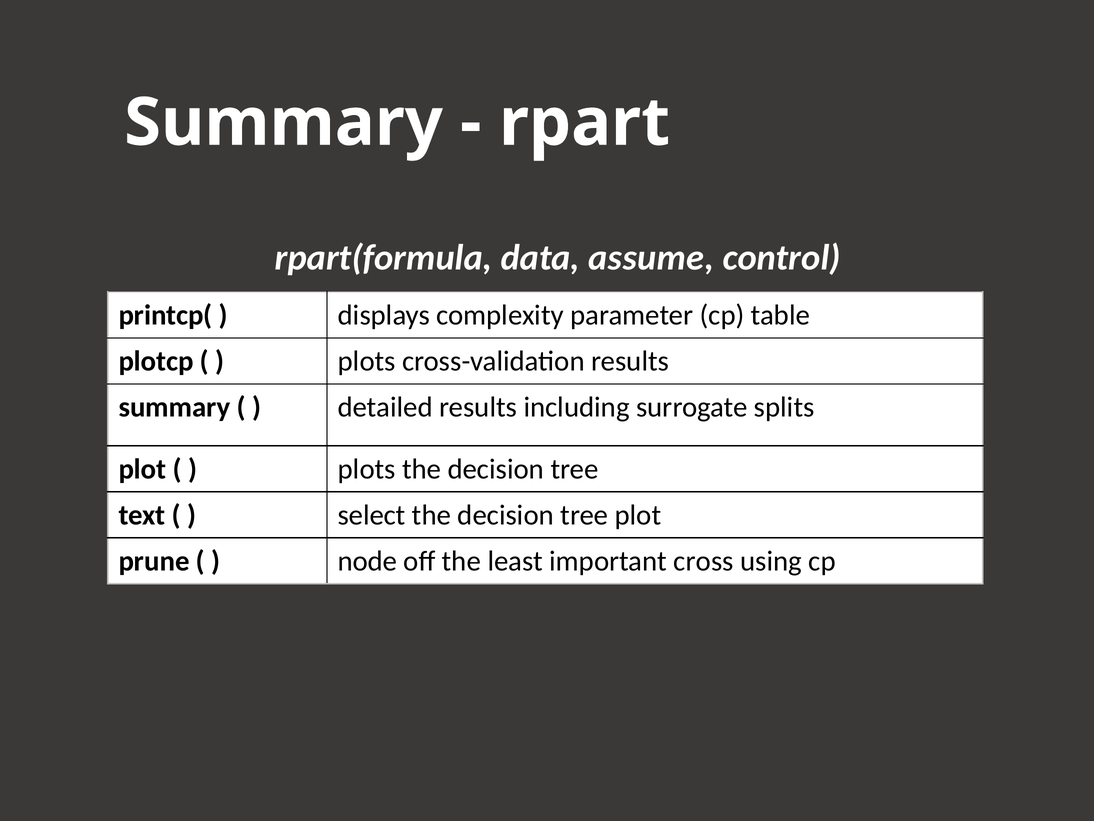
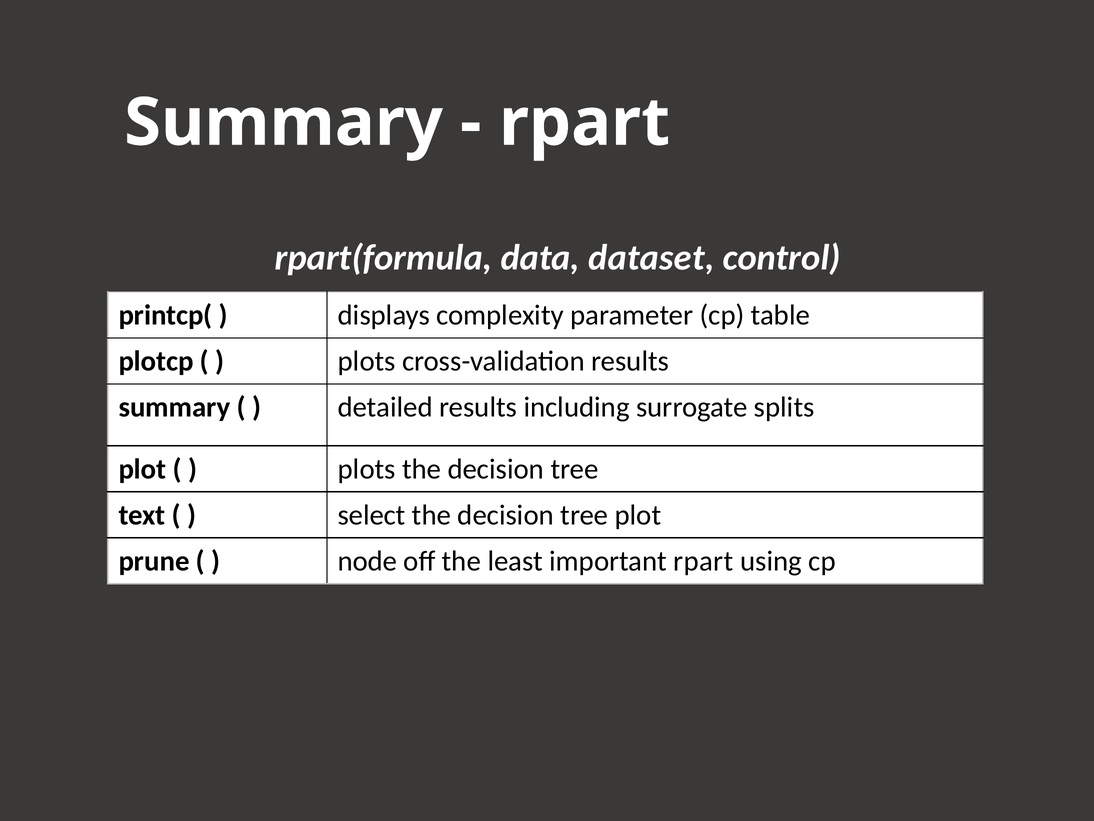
data assume: assume -> dataset
important cross: cross -> rpart
